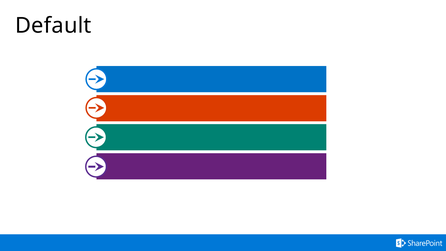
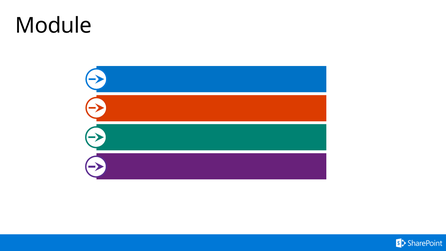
Default: Default -> Module
